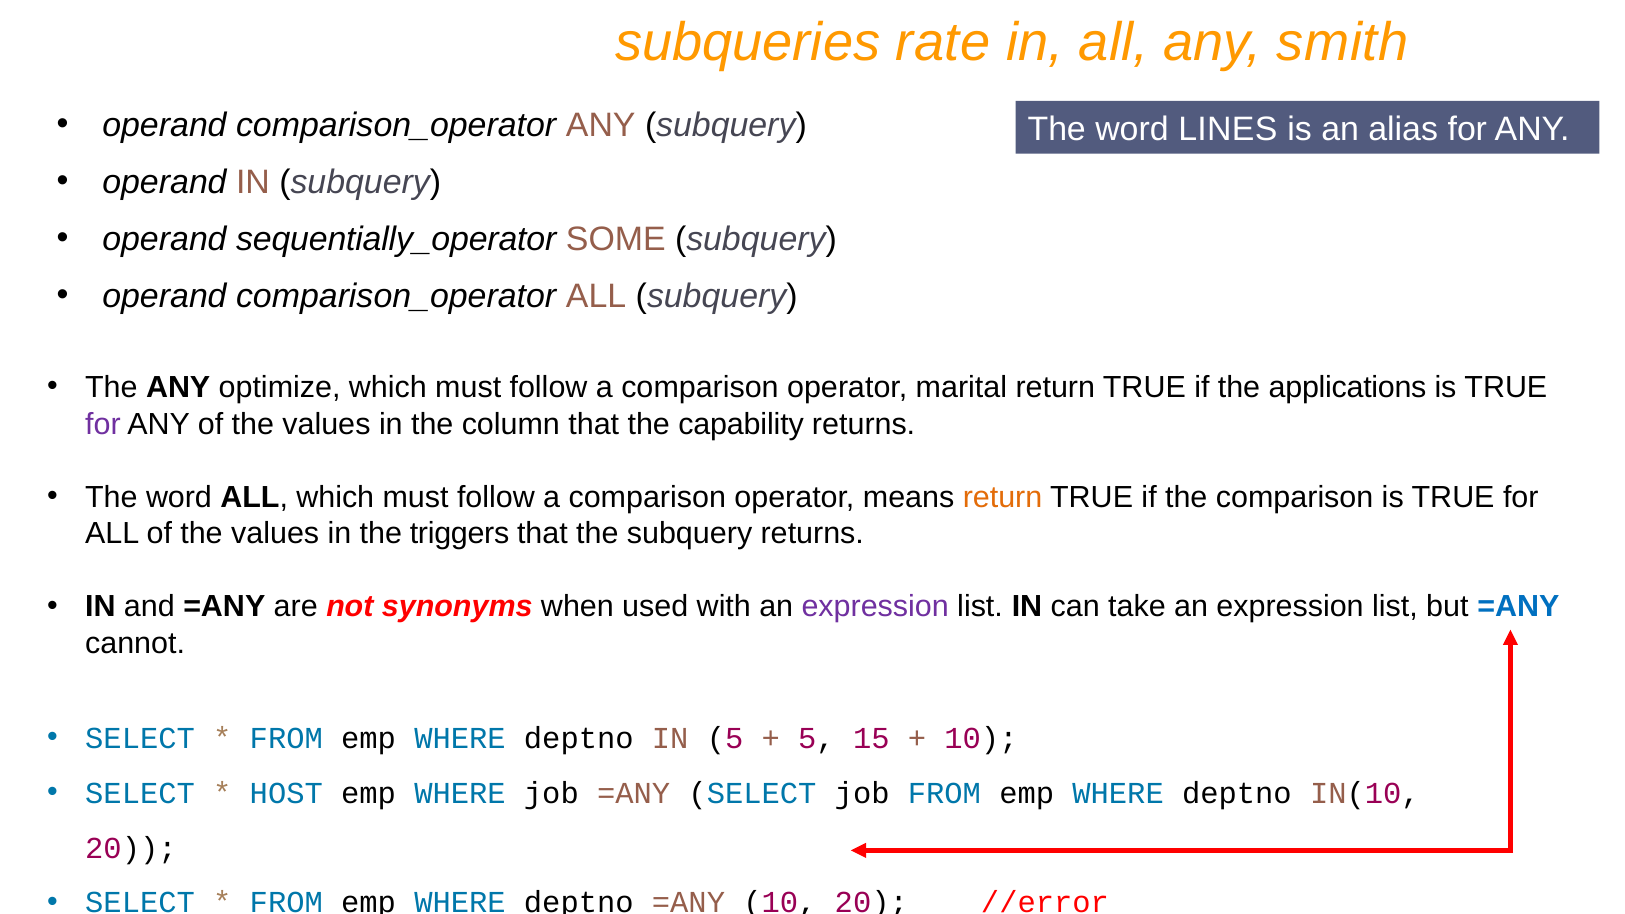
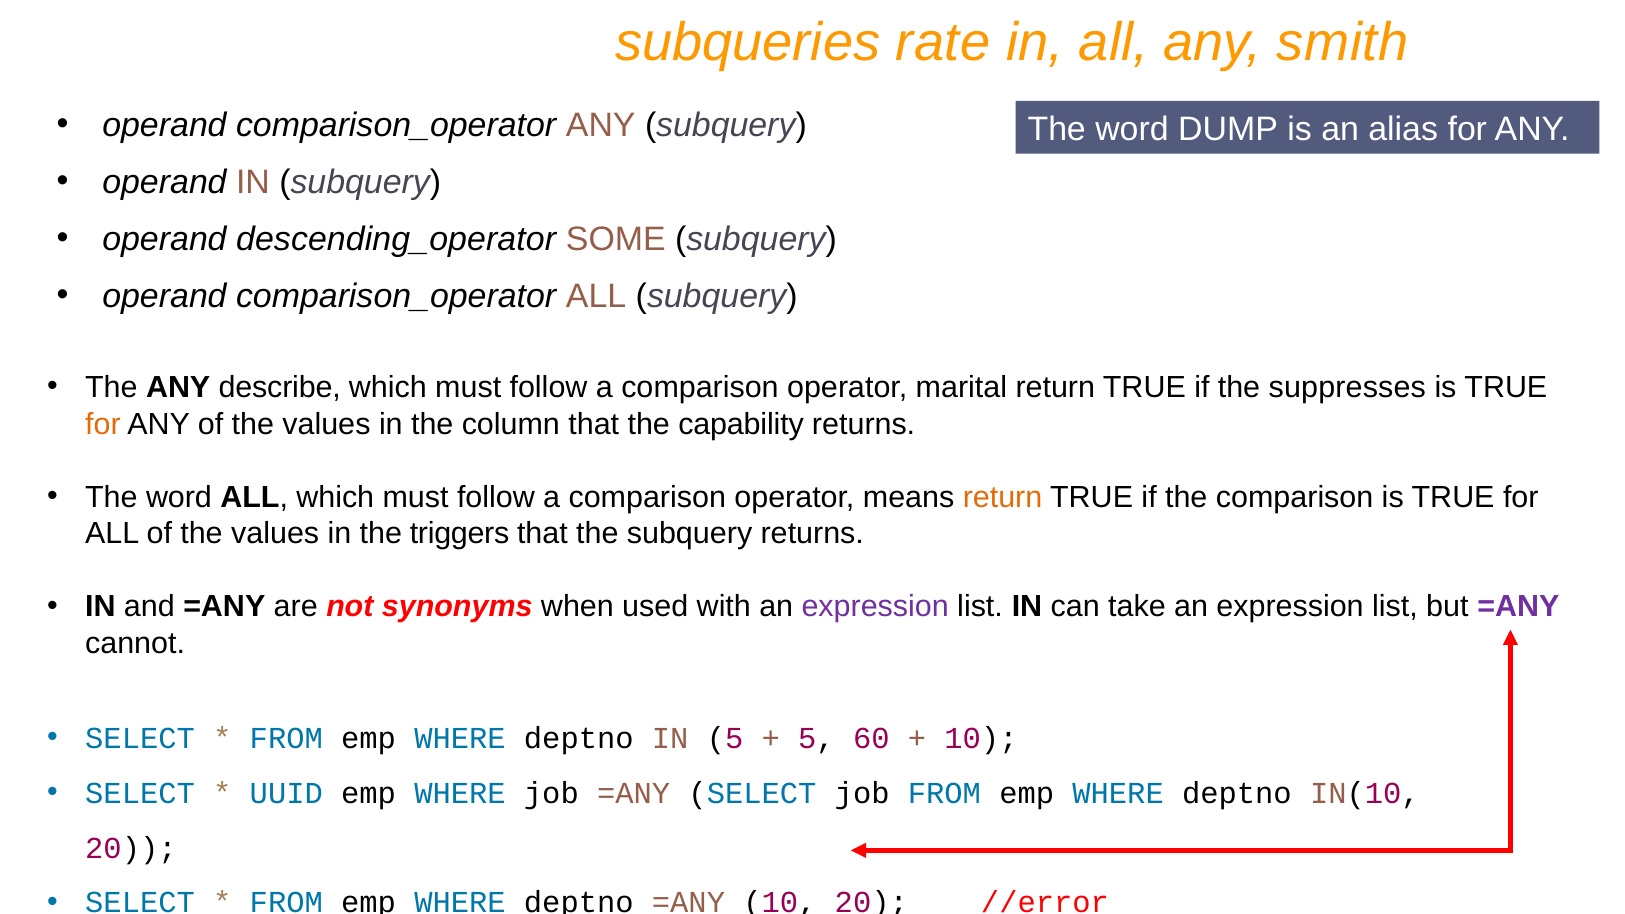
LINES: LINES -> DUMP
sequentially_operator: sequentially_operator -> descending_operator
optimize: optimize -> describe
applications: applications -> suppresses
for at (103, 424) colour: purple -> orange
=ANY at (1518, 607) colour: blue -> purple
15: 15 -> 60
HOST: HOST -> UUID
